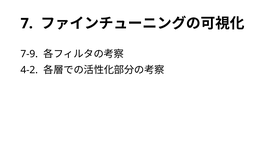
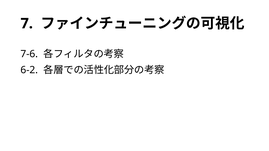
7-9: 7-9 -> 7-6
4-2: 4-2 -> 6-2
